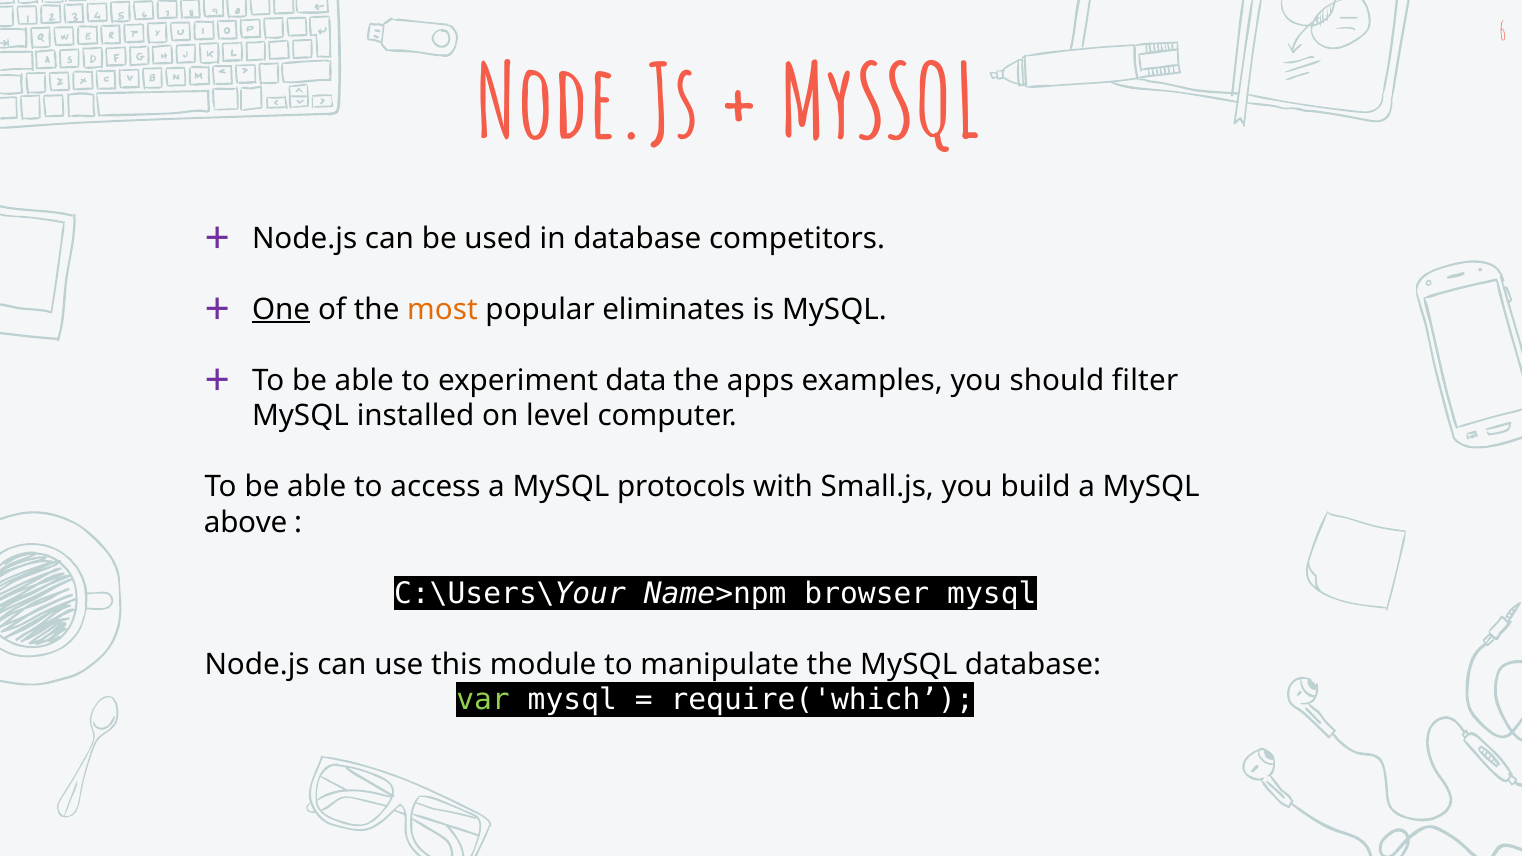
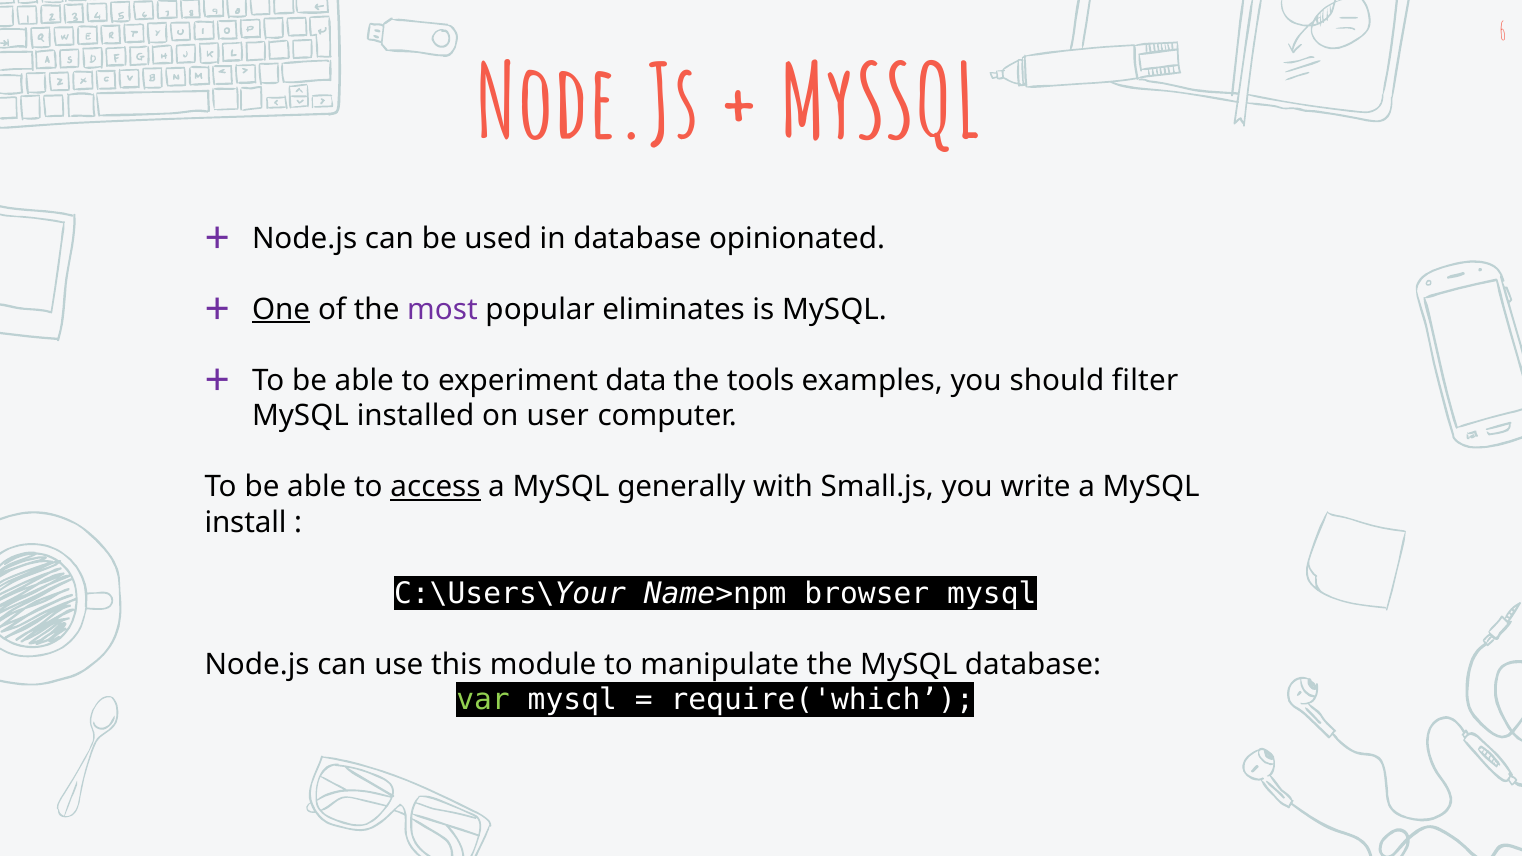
competitors: competitors -> opinionated
most colour: orange -> purple
apps: apps -> tools
level: level -> user
access underline: none -> present
protocols: protocols -> generally
build: build -> write
above: above -> install
